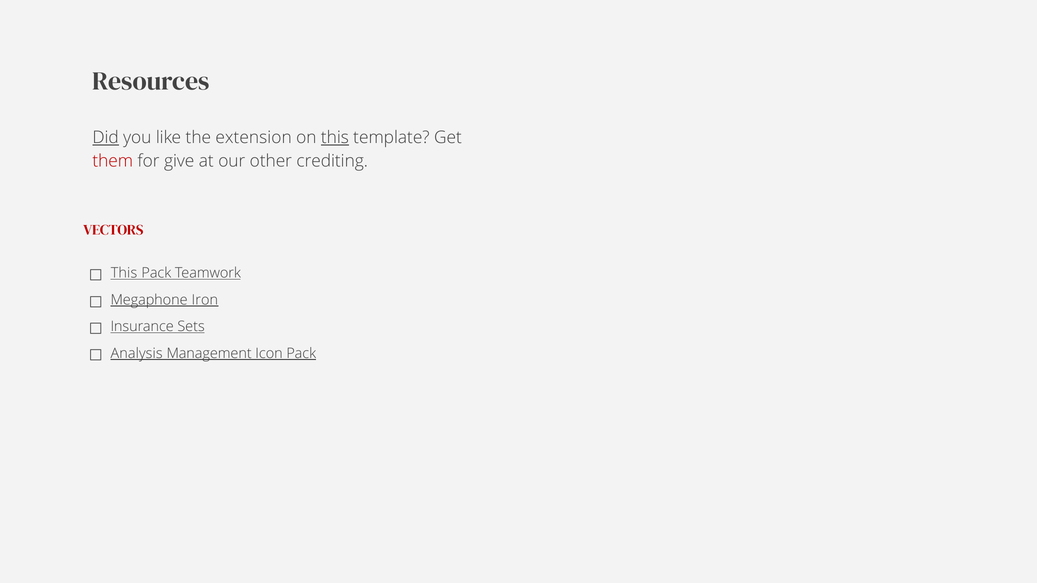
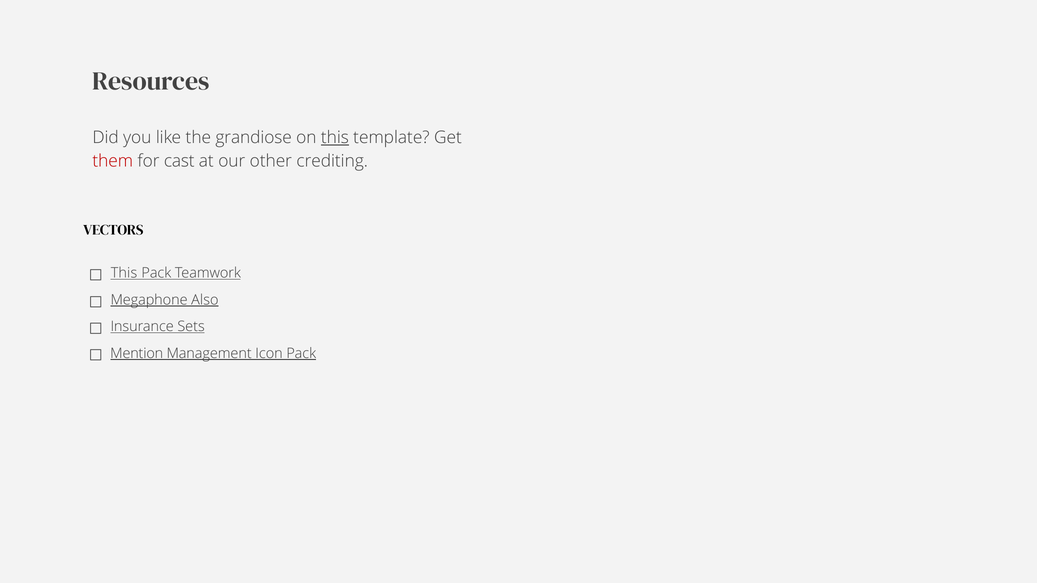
Did underline: present -> none
extension: extension -> grandiose
give: give -> cast
VECTORS colour: red -> black
Iron: Iron -> Also
Analysis: Analysis -> Mention
